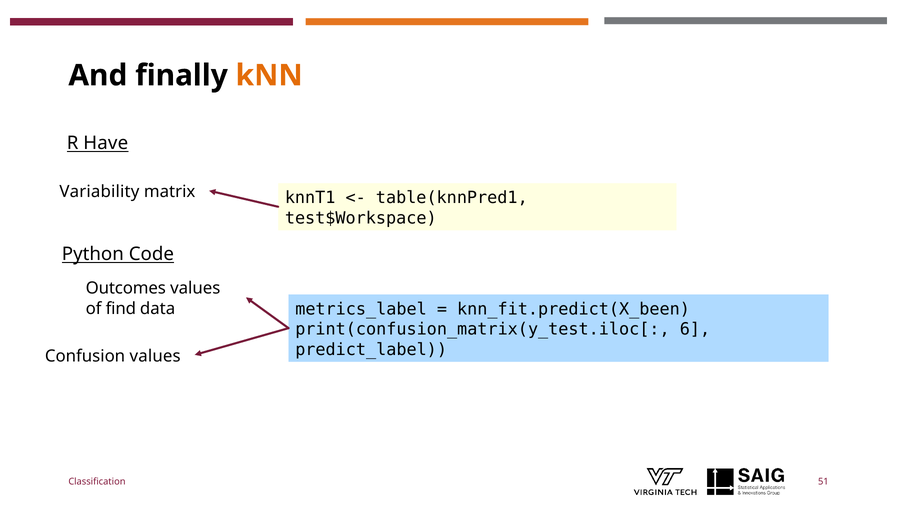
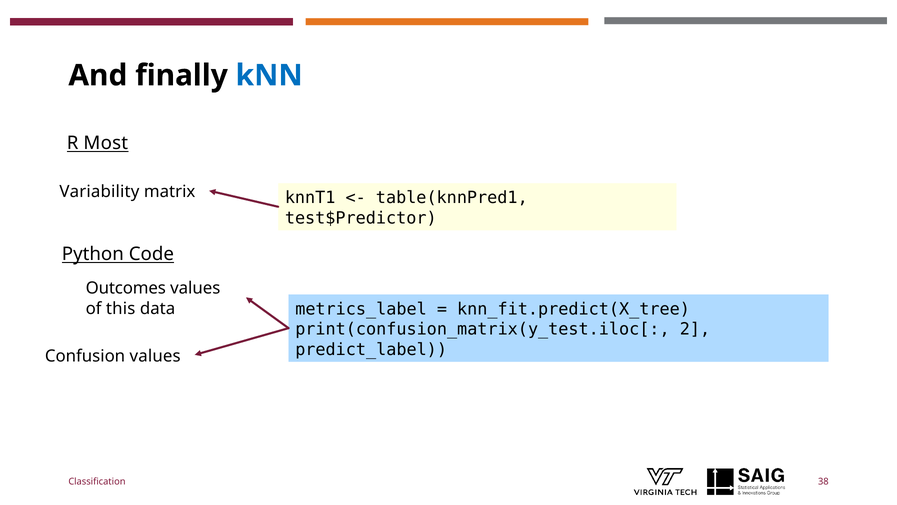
kNN colour: orange -> blue
Have: Have -> Most
test$Workspace: test$Workspace -> test$Predictor
knn_fit.predict(X_been: knn_fit.predict(X_been -> knn_fit.predict(X_tree
find: find -> this
6: 6 -> 2
51: 51 -> 38
